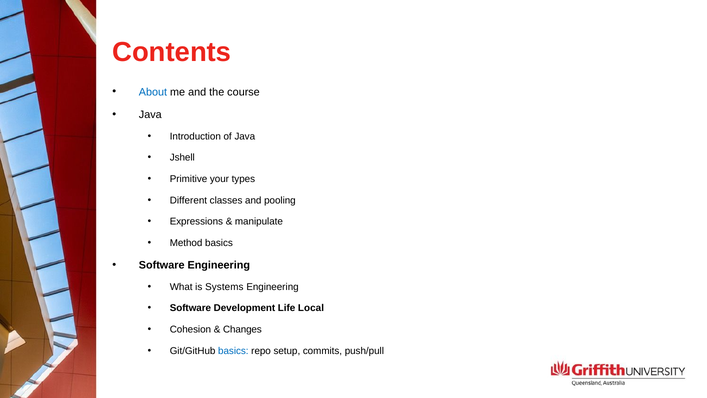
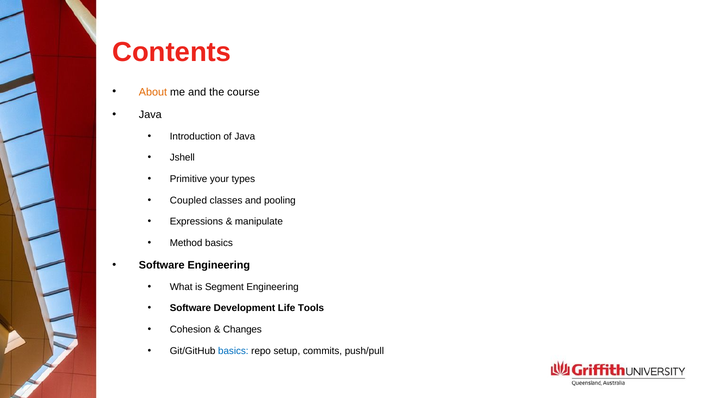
About colour: blue -> orange
Different: Different -> Coupled
Systems: Systems -> Segment
Local: Local -> Tools
